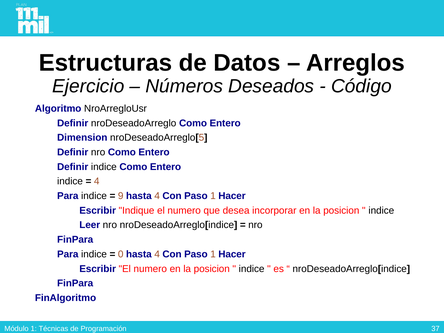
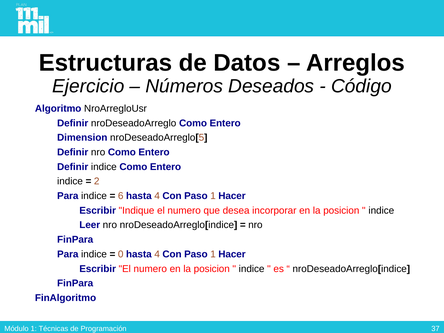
4 at (97, 181): 4 -> 2
9: 9 -> 6
